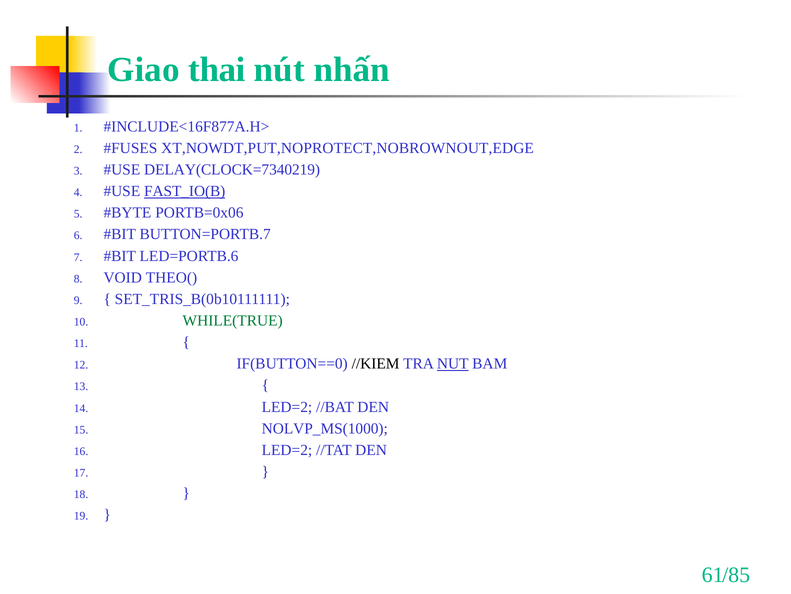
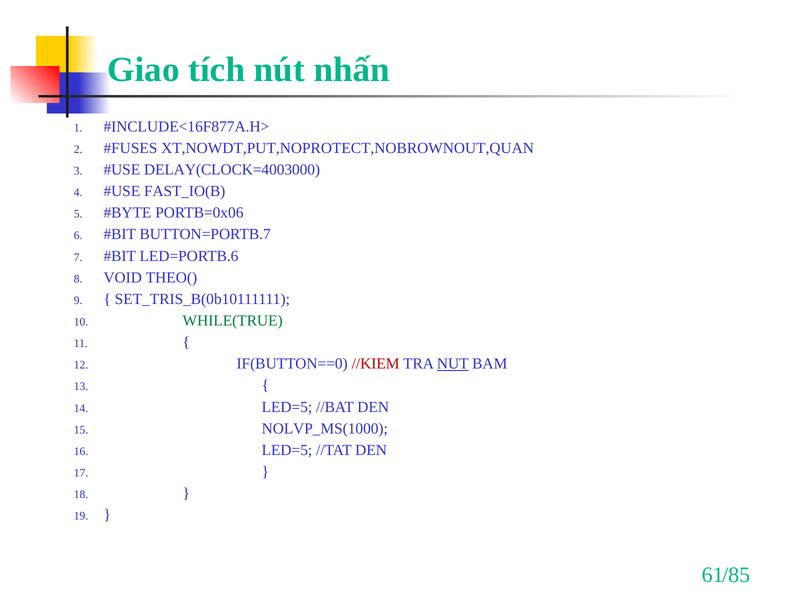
thai: thai -> tích
XT,NOWDT,PUT,NOPROTECT,NOBROWNOUT,EDGE: XT,NOWDT,PUT,NOPROTECT,NOBROWNOUT,EDGE -> XT,NOWDT,PUT,NOPROTECT,NOBROWNOUT,QUAN
DELAY(CLOCK=7340219: DELAY(CLOCK=7340219 -> DELAY(CLOCK=4003000
FAST_IO(B underline: present -> none
//KIEM colour: black -> red
LED=2 at (287, 406): LED=2 -> LED=5
LED=2 at (287, 450): LED=2 -> LED=5
